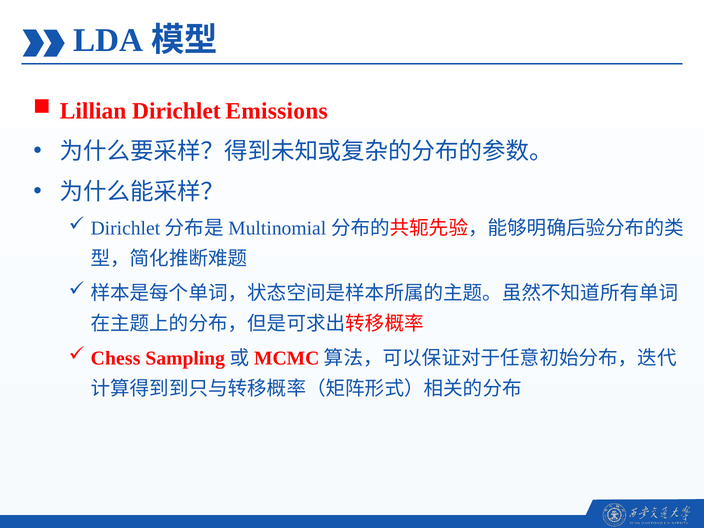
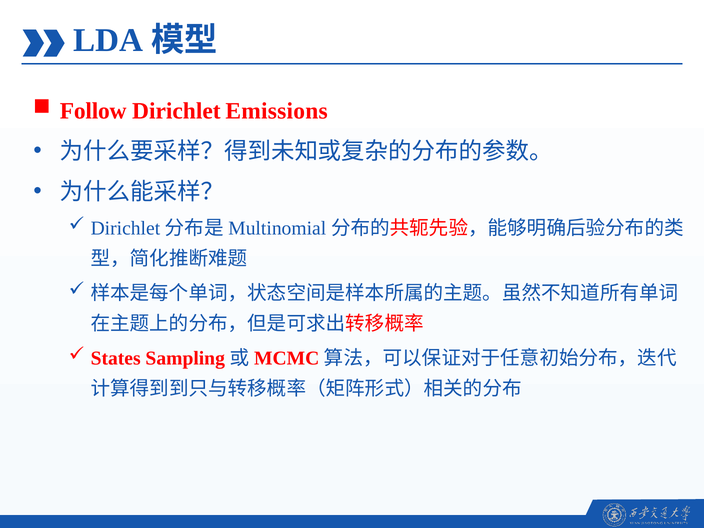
Lillian: Lillian -> Follow
Chess: Chess -> States
